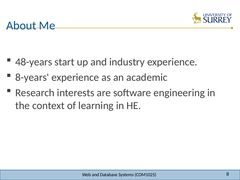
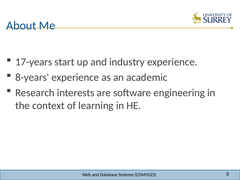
48-years: 48-years -> 17-years
